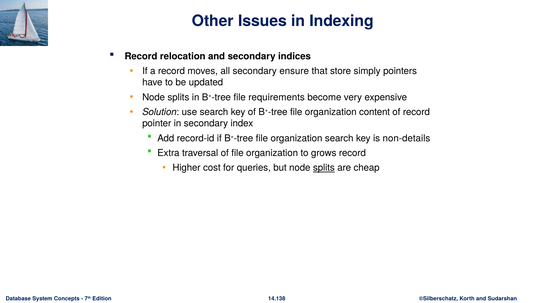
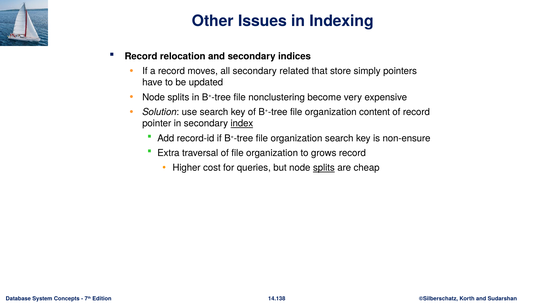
ensure: ensure -> related
requirements: requirements -> nonclustering
index underline: none -> present
non-details: non-details -> non-ensure
